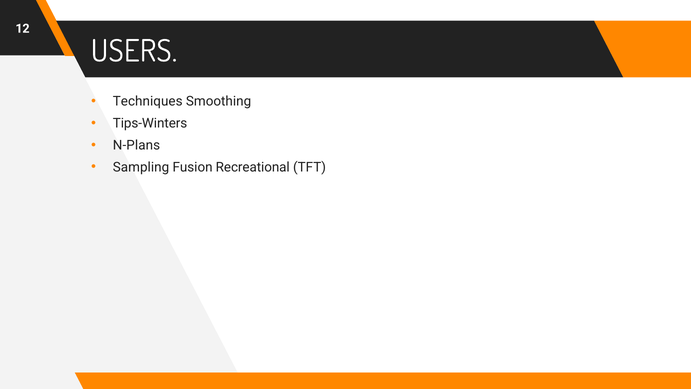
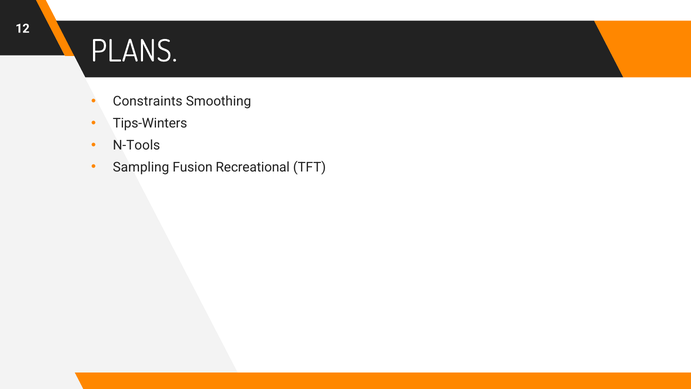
USERS: USERS -> PLANS
Techniques: Techniques -> Constraints
N-Plans: N-Plans -> N-Tools
